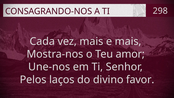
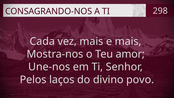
favor: favor -> povo
